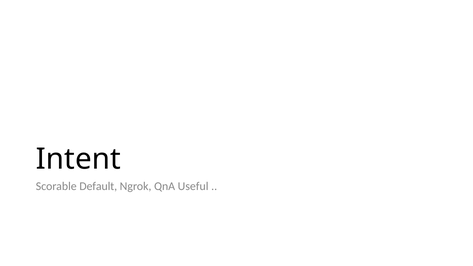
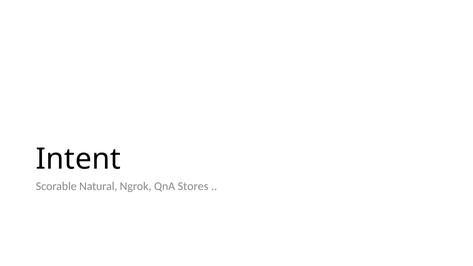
Default: Default -> Natural
Useful: Useful -> Stores
